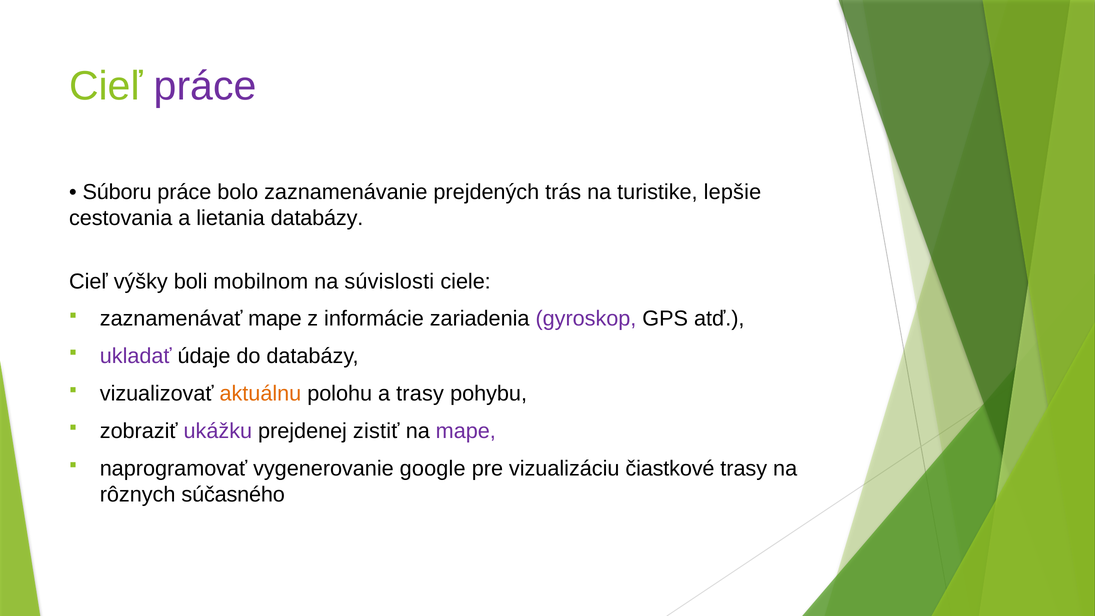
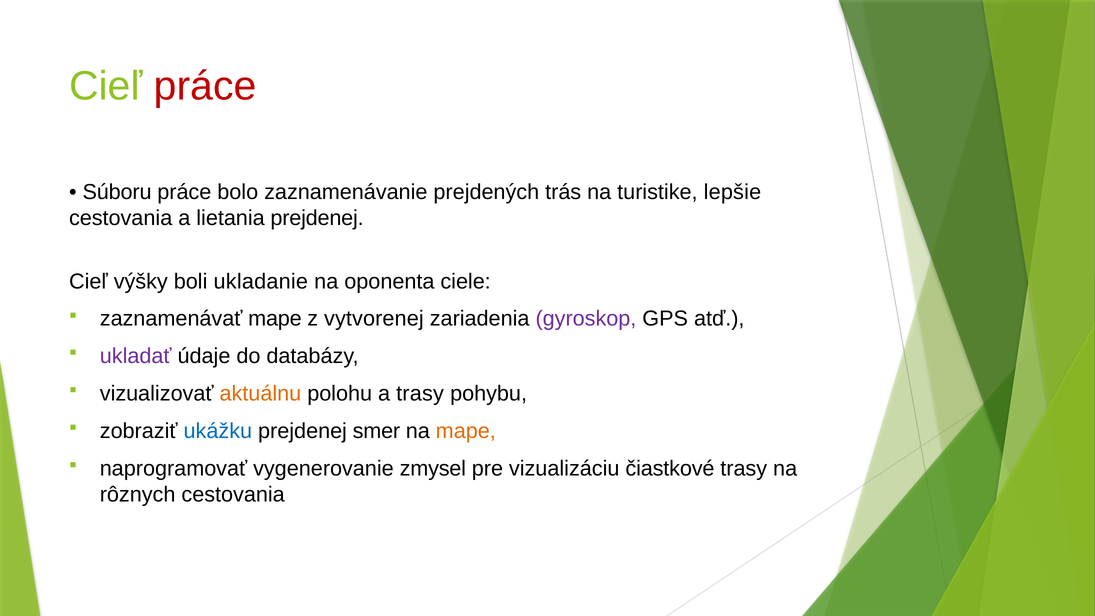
práce at (205, 86) colour: purple -> red
lietania databázy: databázy -> prejdenej
mobilnom: mobilnom -> ukladanie
súvislosti: súvislosti -> oponenta
informácie: informácie -> vytvorenej
ukážku colour: purple -> blue
zistiť: zistiť -> smer
mape at (466, 431) colour: purple -> orange
google: google -> zmysel
rôznych súčasného: súčasného -> cestovania
